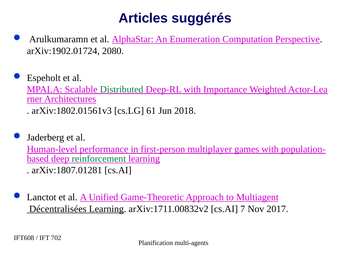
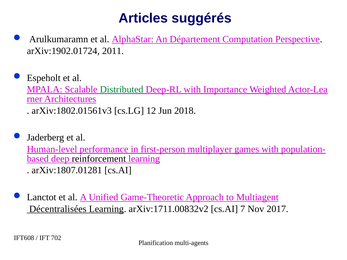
Enumeration: Enumeration -> Département
2080: 2080 -> 2011
61: 61 -> 12
reinforcement colour: green -> black
